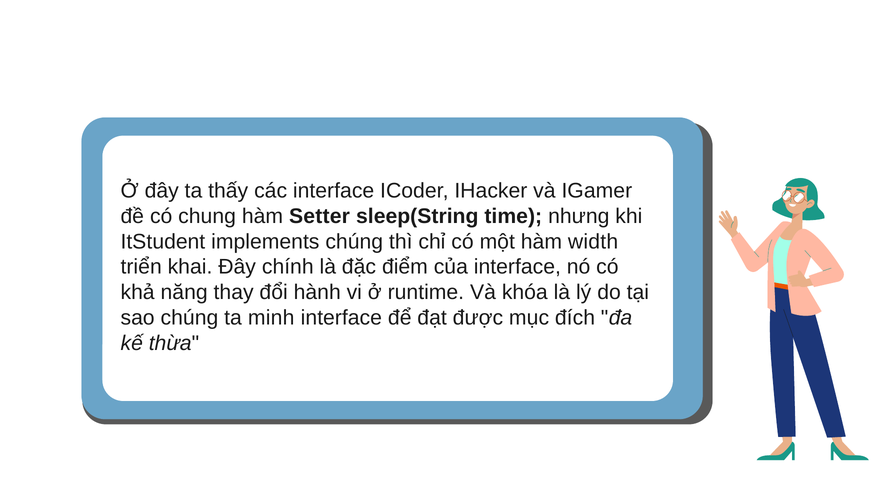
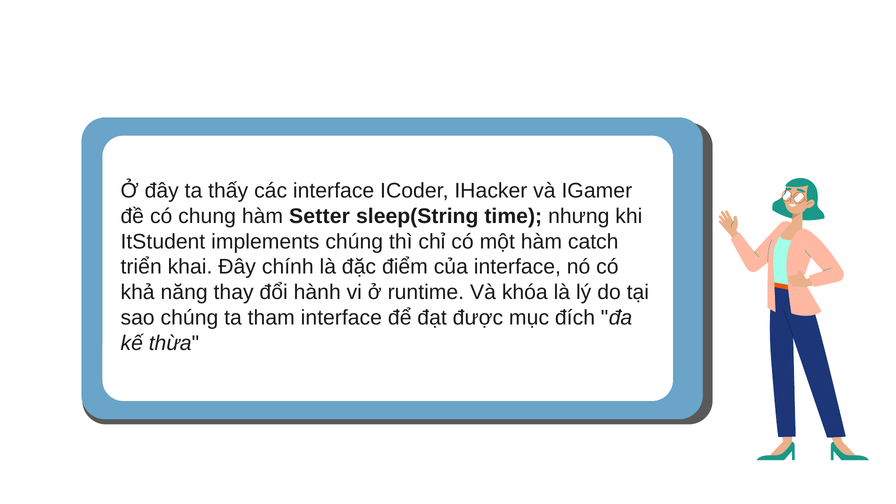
width: width -> catch
minh: minh -> tham
